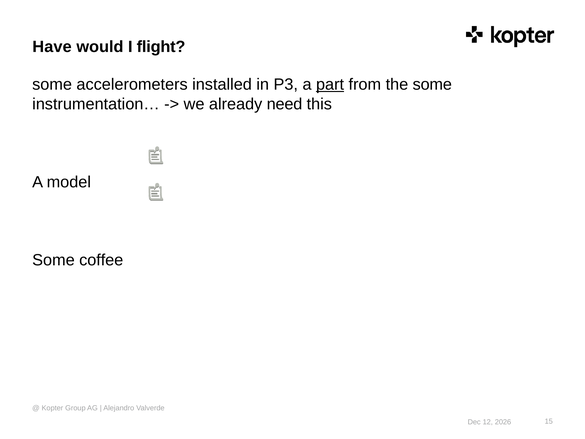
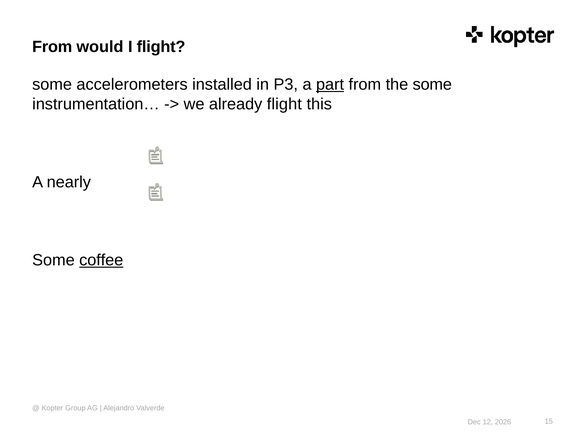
Have at (52, 47): Have -> From
already need: need -> flight
model: model -> nearly
coffee underline: none -> present
